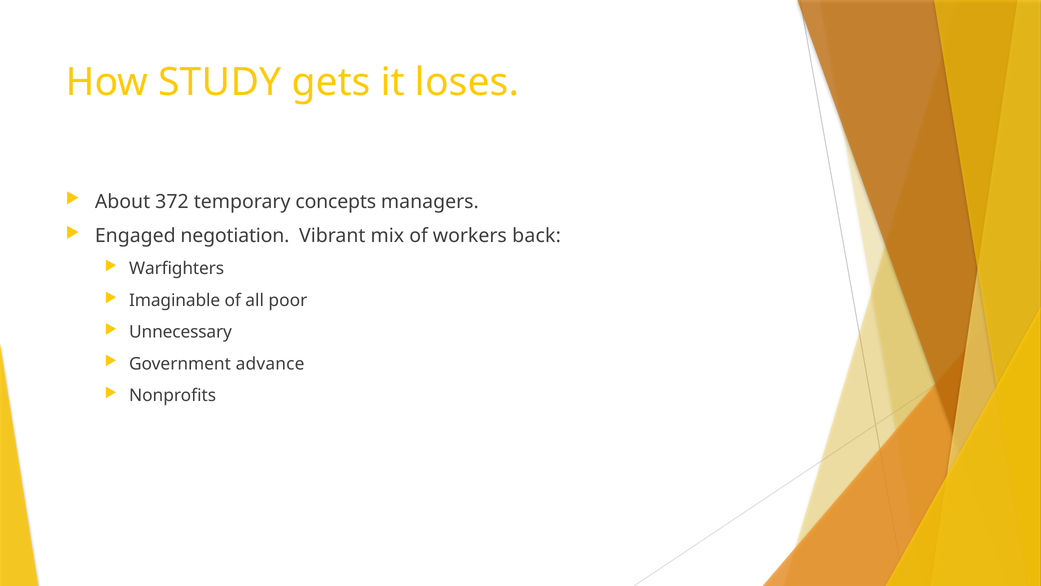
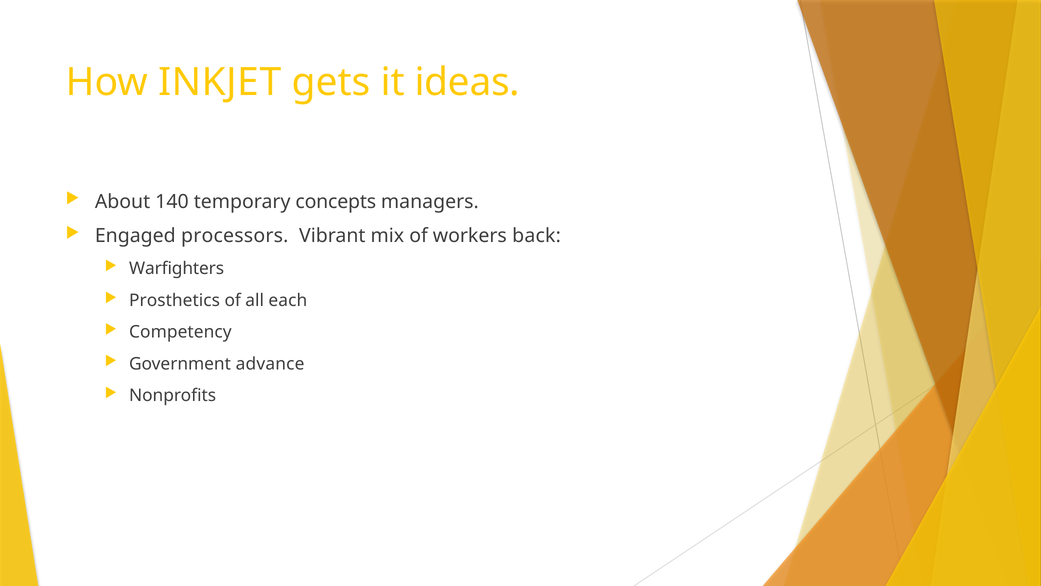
STUDY: STUDY -> INKJET
loses: loses -> ideas
372: 372 -> 140
negotiation: negotiation -> processors
Imaginable: Imaginable -> Prosthetics
poor: poor -> each
Unnecessary: Unnecessary -> Competency
